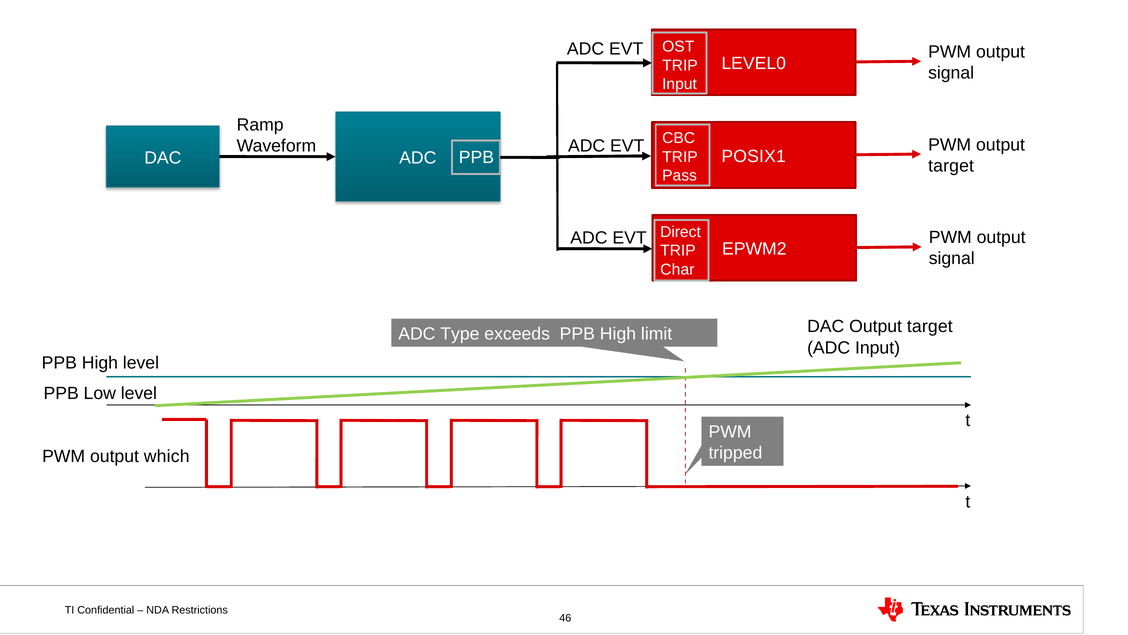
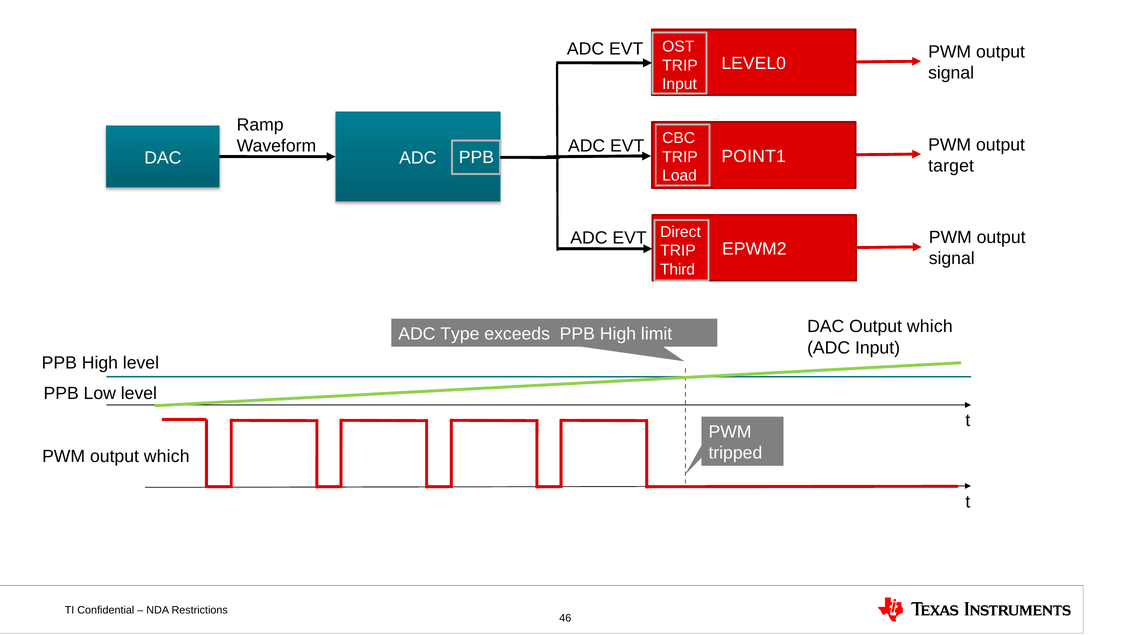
POSIX1: POSIX1 -> POINT1
Pass: Pass -> Load
Char: Char -> Third
DAC Output target: target -> which
